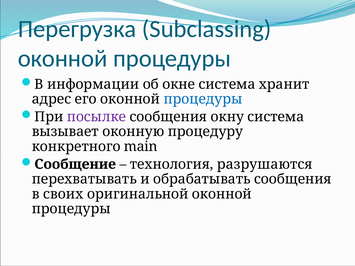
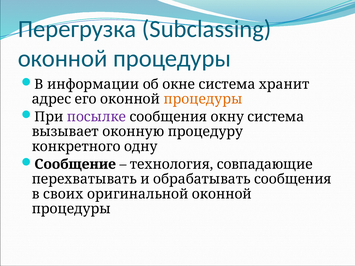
процедуры at (203, 99) colour: blue -> orange
main: main -> одну
разрушаются: разрушаются -> совпадающие
